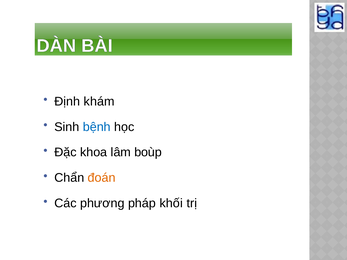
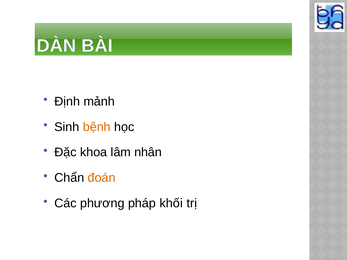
khám: khám -> mảnh
bệnh colour: blue -> orange
boùp: boùp -> nhân
